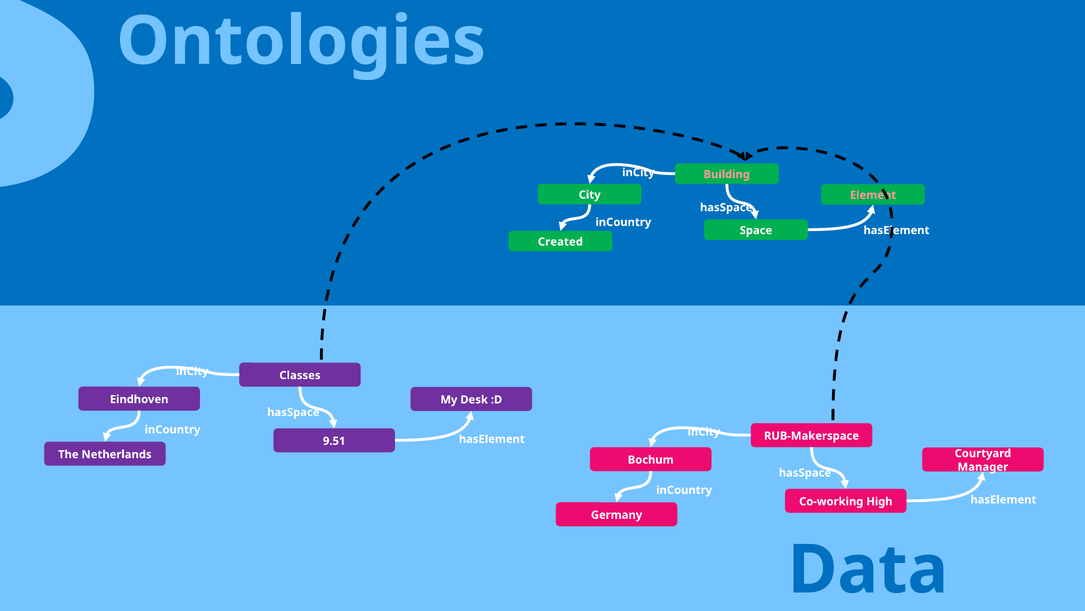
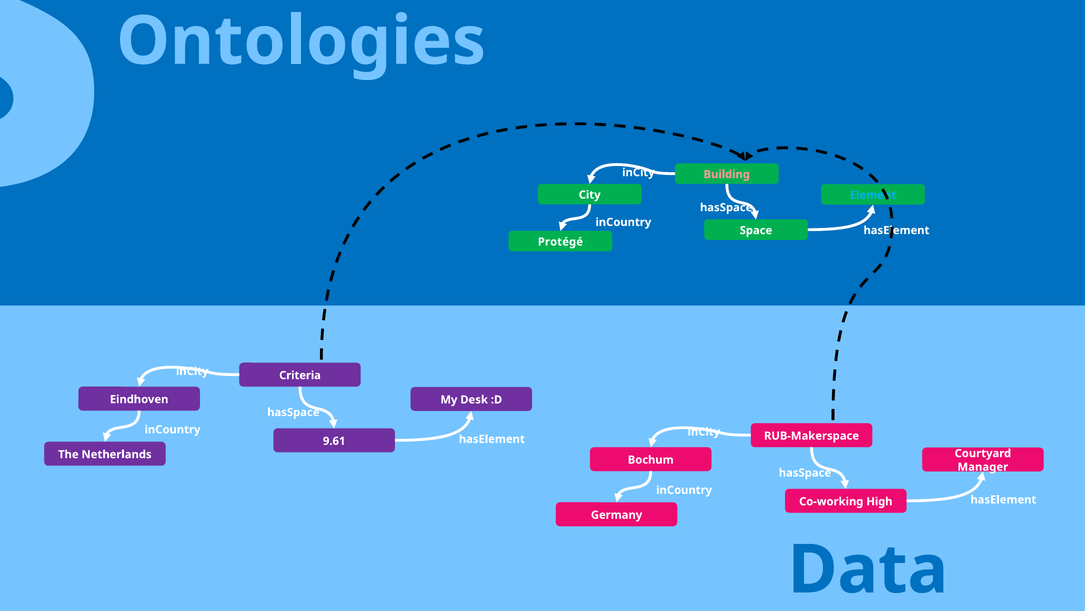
Element colour: pink -> light blue
Created: Created -> Protégé
Classes: Classes -> Criteria
9.51: 9.51 -> 9.61
